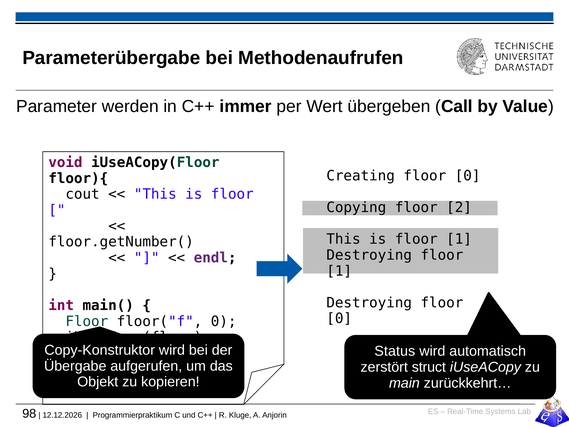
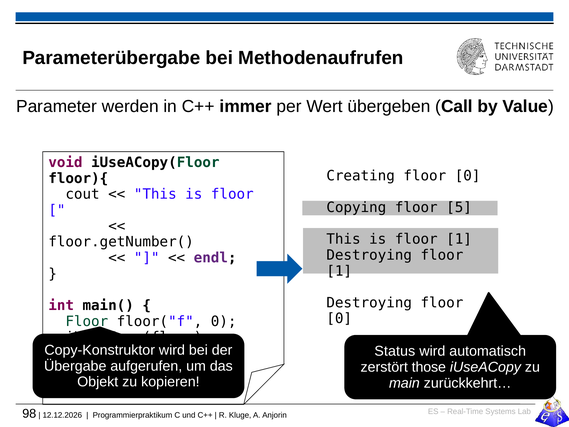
2: 2 -> 5
struct: struct -> those
